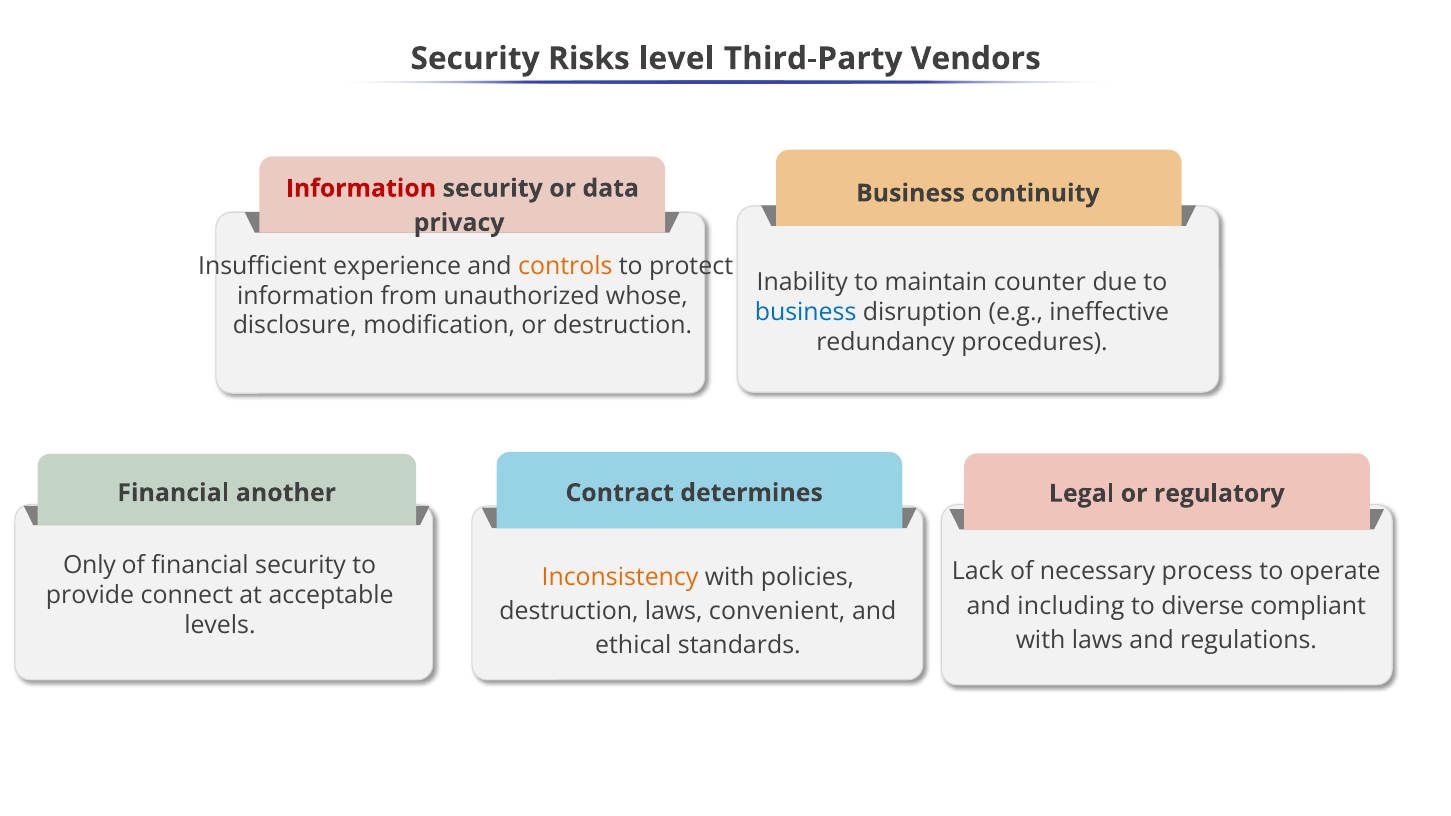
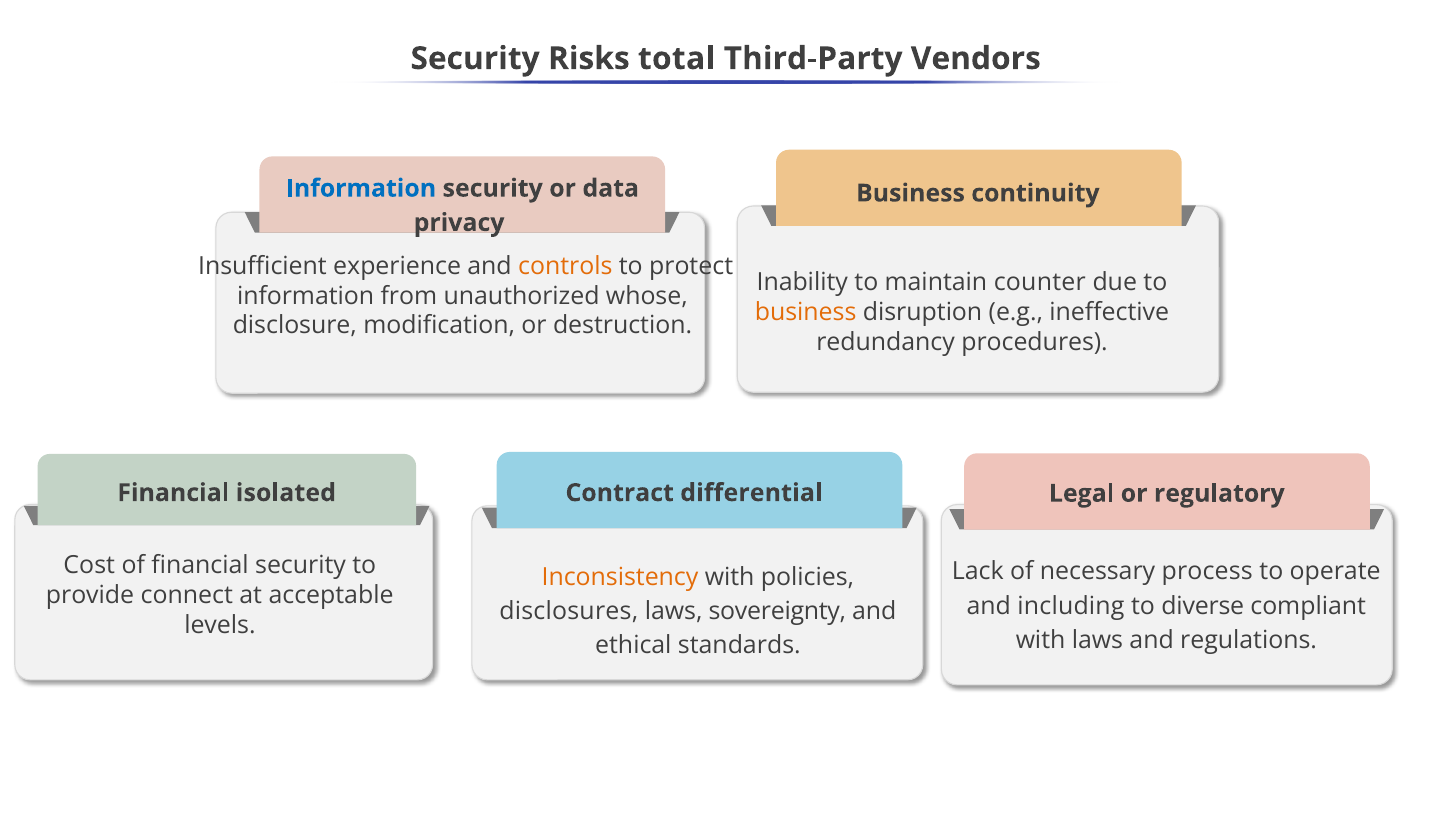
level: level -> total
Information at (361, 188) colour: red -> blue
business at (806, 313) colour: blue -> orange
another: another -> isolated
determines: determines -> differential
Only: Only -> Cost
destruction at (569, 611): destruction -> disclosures
convenient: convenient -> sovereignty
